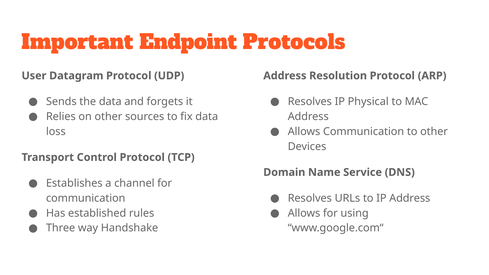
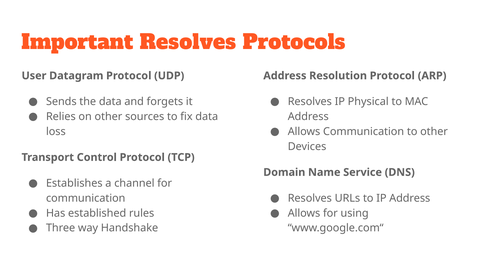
Important Endpoint: Endpoint -> Resolves
